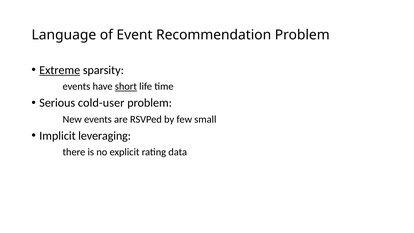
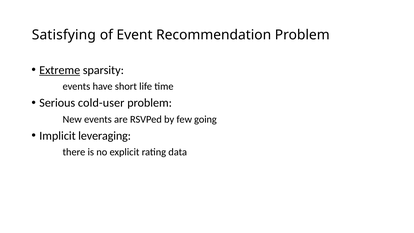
Language: Language -> Satisfying
short underline: present -> none
small: small -> going
